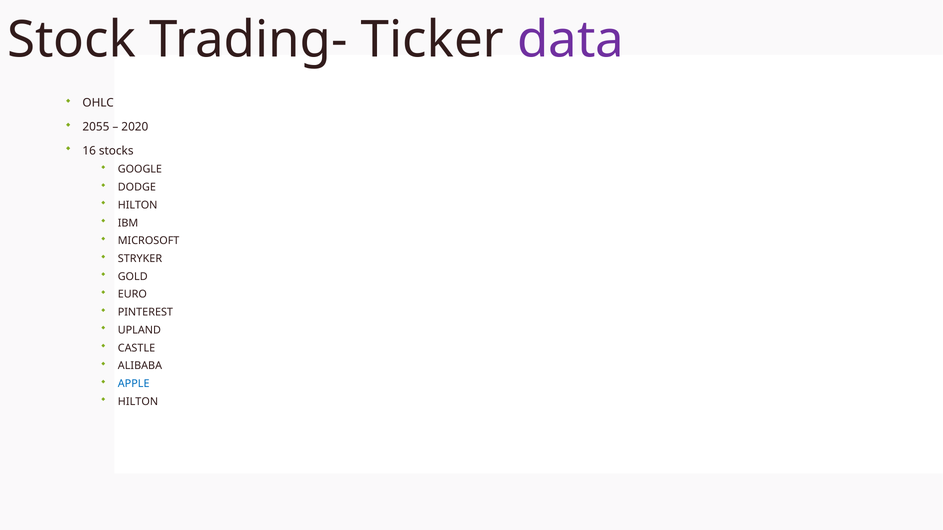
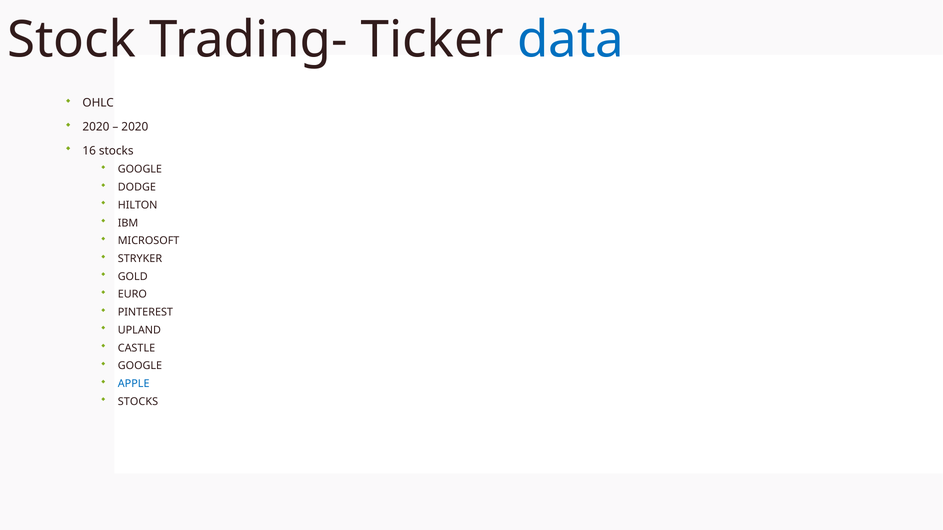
data colour: purple -> blue
2055 at (96, 127): 2055 -> 2020
ALIBABA at (140, 366): ALIBABA -> GOOGLE
HILTON at (138, 402): HILTON -> STOCKS
